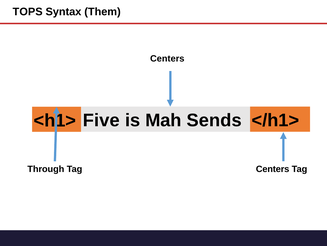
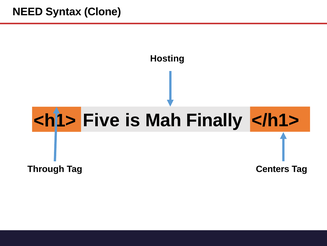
TOPS: TOPS -> NEED
Them: Them -> Clone
Centers at (167, 59): Centers -> Hosting
Sends: Sends -> Finally
